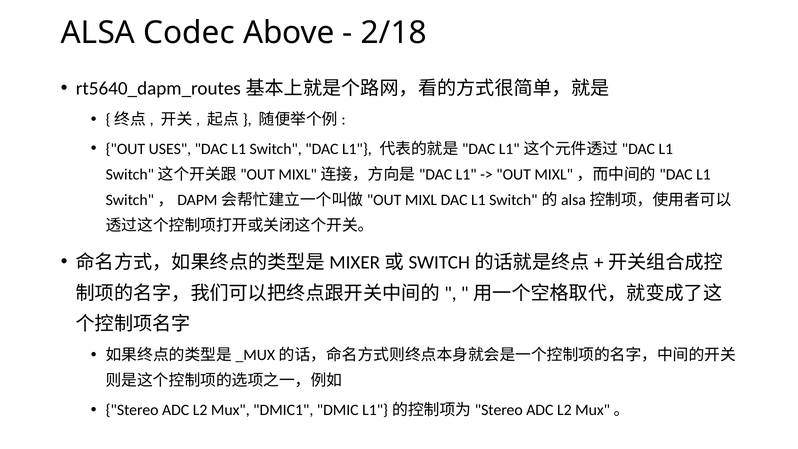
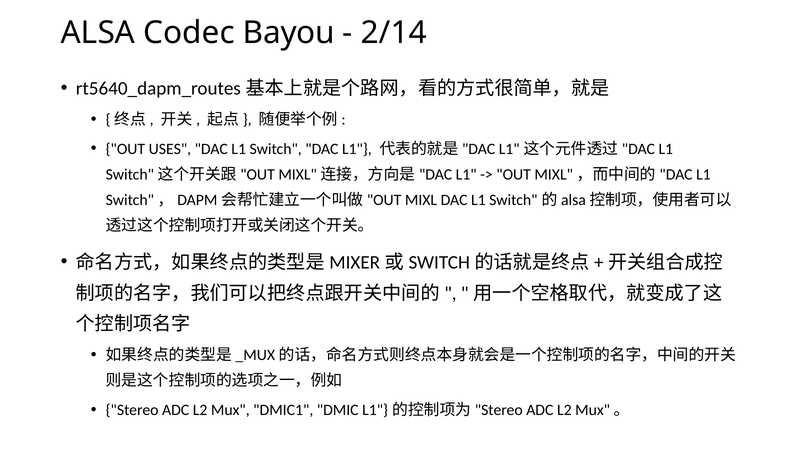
Above: Above -> Bayou
2/18: 2/18 -> 2/14
